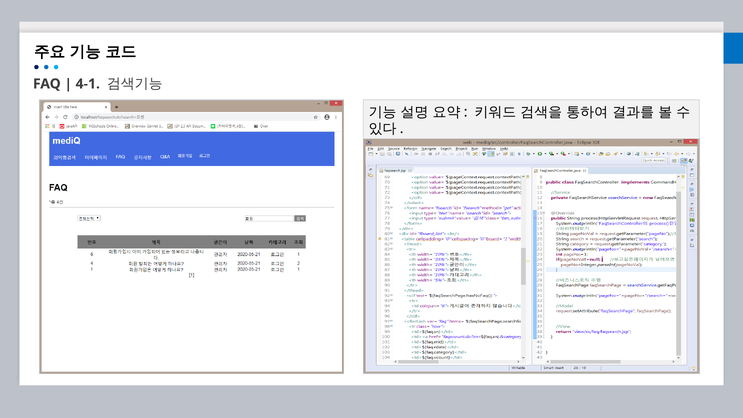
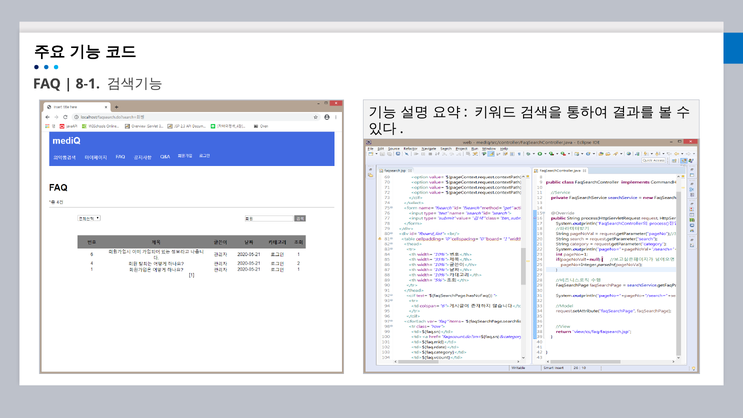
4-1: 4-1 -> 8-1
